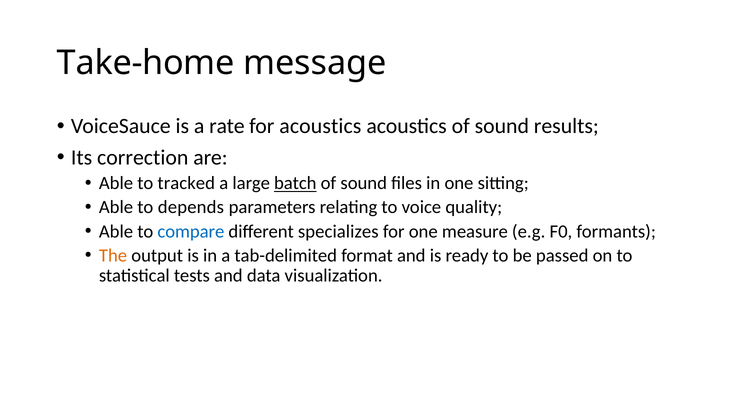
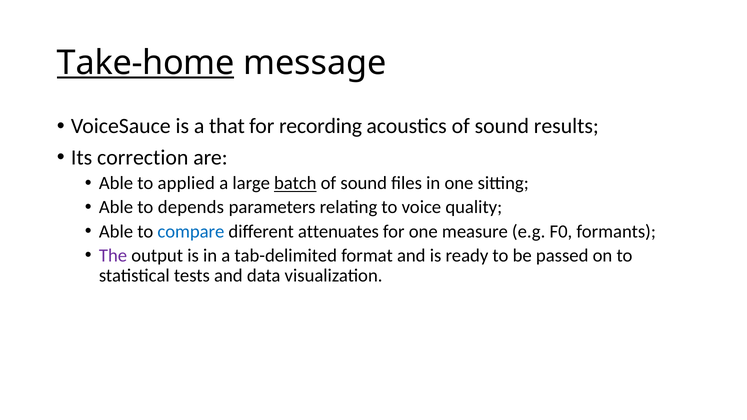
Take-home underline: none -> present
rate: rate -> that
for acoustics: acoustics -> recording
tracked: tracked -> applied
specializes: specializes -> attenuates
The colour: orange -> purple
